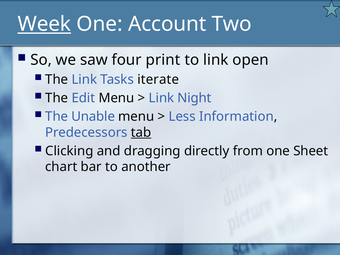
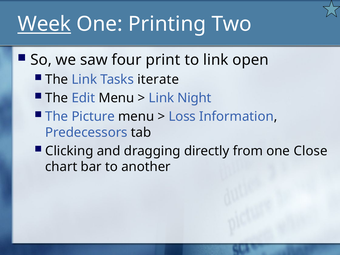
Account: Account -> Printing
Unable: Unable -> Picture
Less: Less -> Loss
tab underline: present -> none
Sheet: Sheet -> Close
